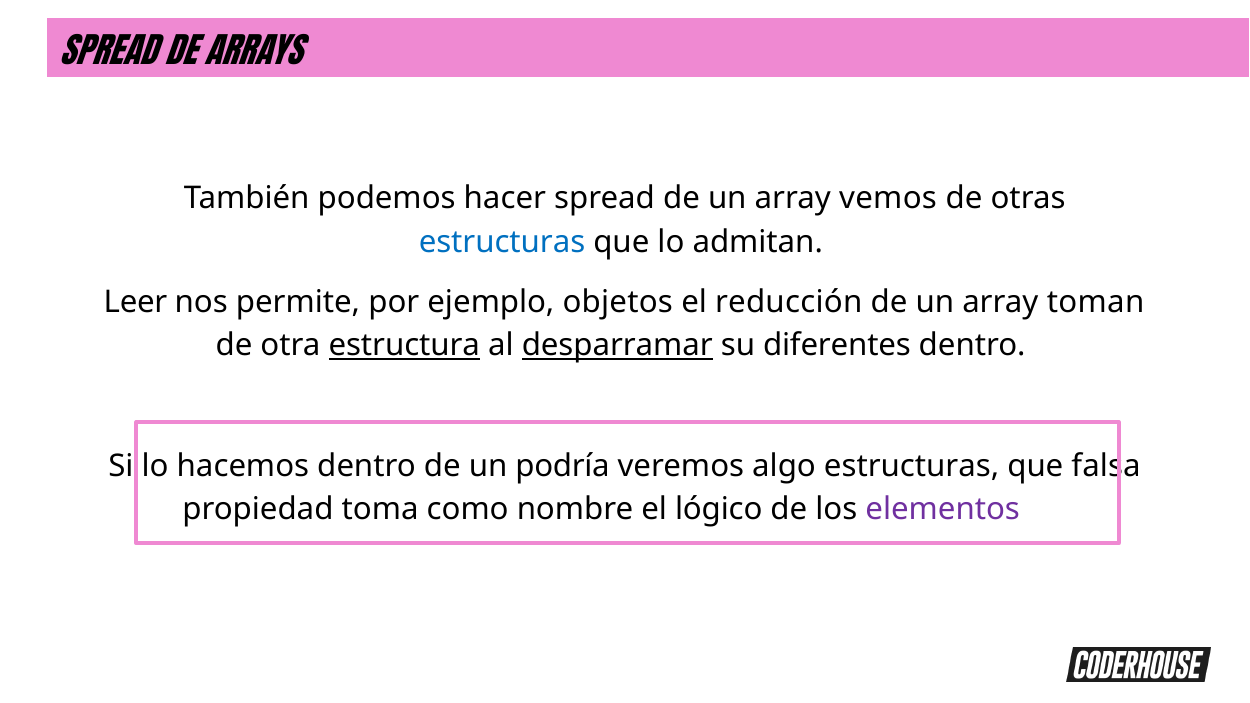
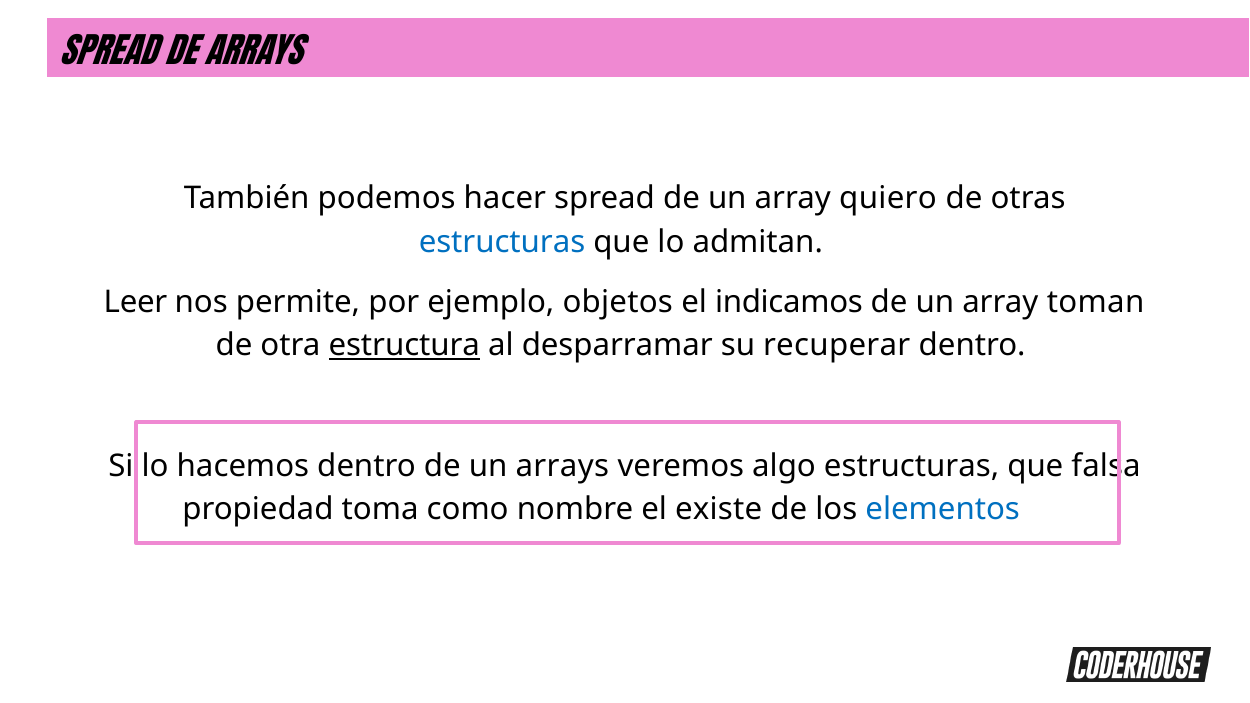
vemos: vemos -> quiero
reducción: reducción -> indicamos
desparramar underline: present -> none
diferentes: diferentes -> recuperar
un podría: podría -> arrays
lógico: lógico -> existe
elementos colour: purple -> blue
